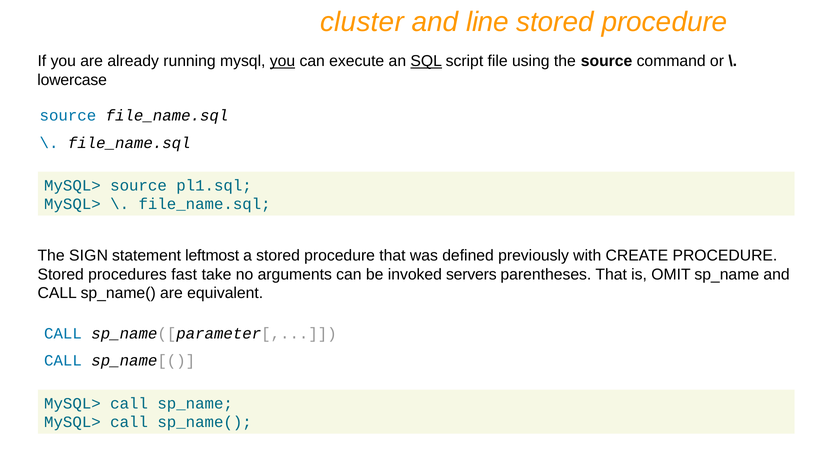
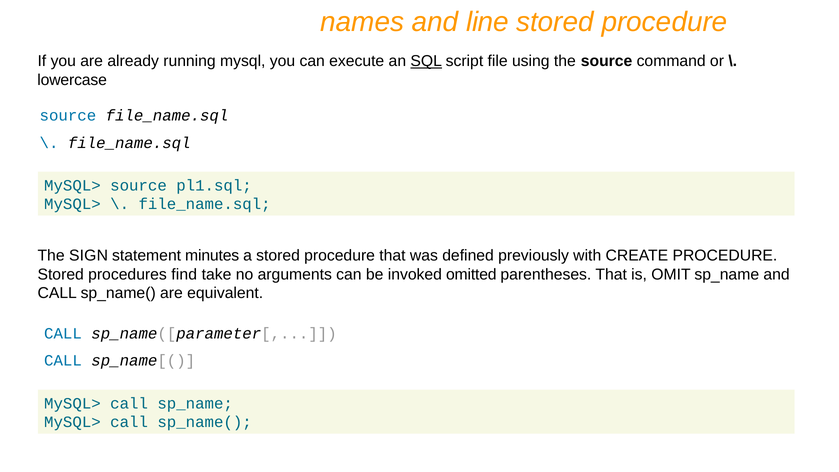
cluster: cluster -> names
you at (282, 61) underline: present -> none
leftmost: leftmost -> minutes
fast: fast -> find
servers: servers -> omitted
